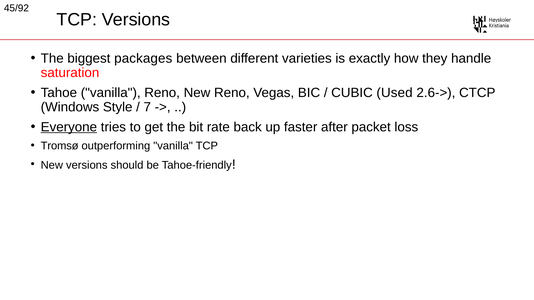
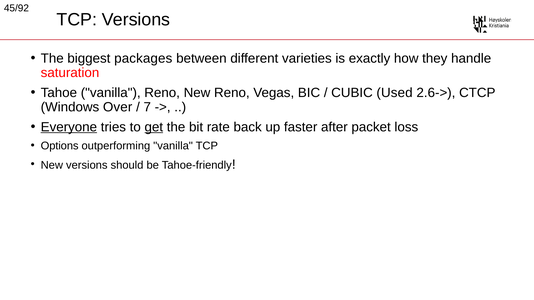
Style: Style -> Over
get underline: none -> present
Tromsø: Tromsø -> Options
